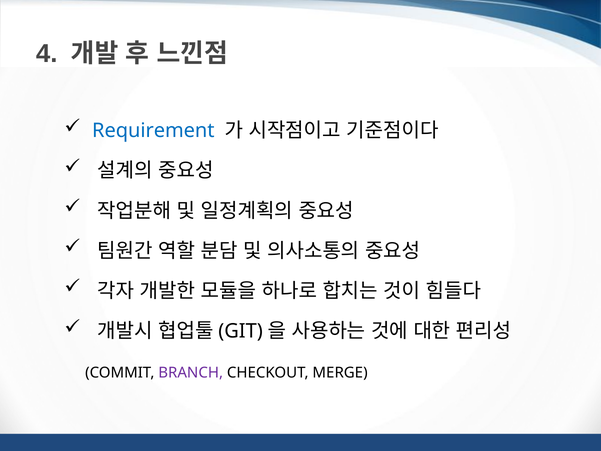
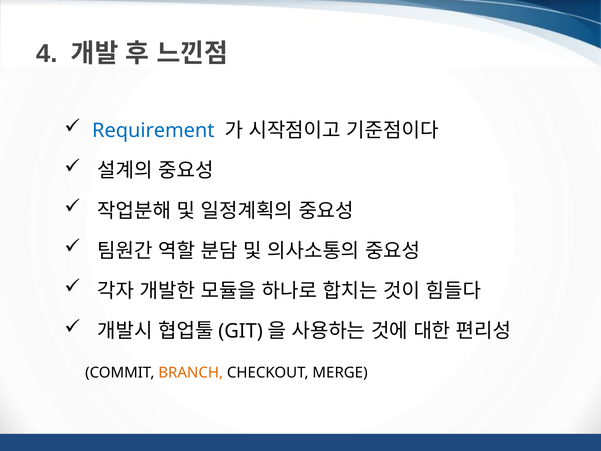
BRANCH colour: purple -> orange
